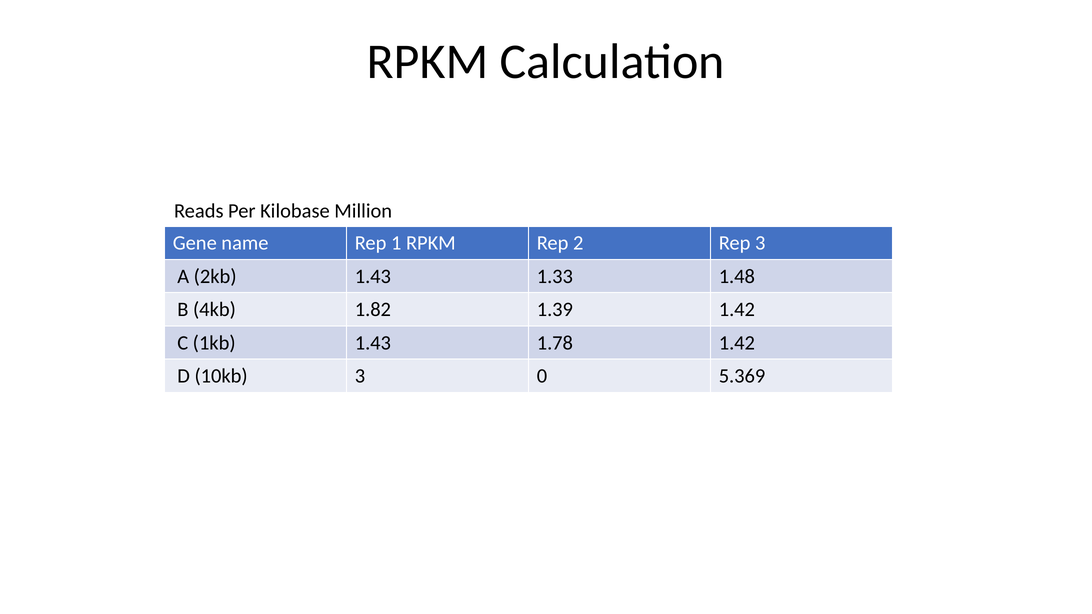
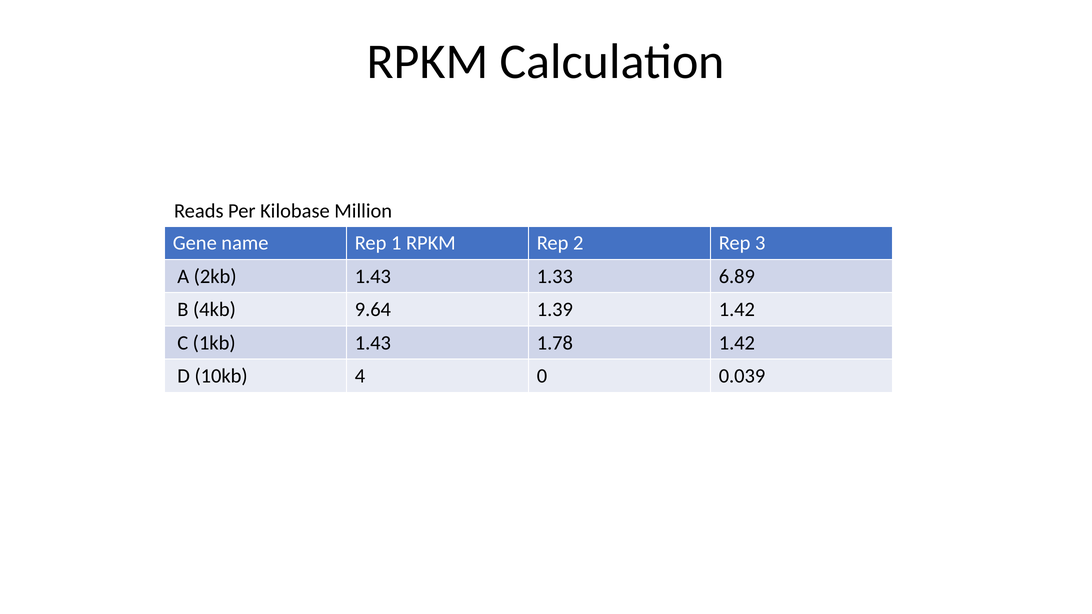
1.48: 1.48 -> 6.89
1.82: 1.82 -> 9.64
10kb 3: 3 -> 4
5.369: 5.369 -> 0.039
